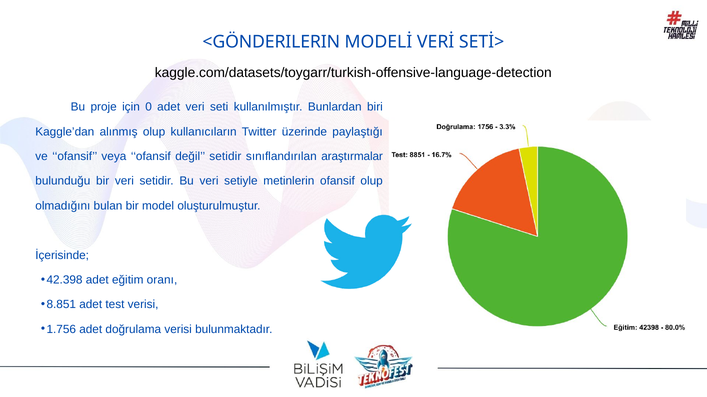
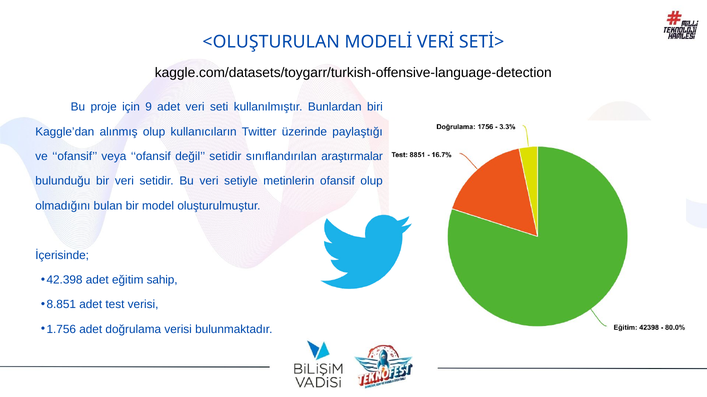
<GÖNDERILERIN: <GÖNDERILERIN -> <OLUŞTURULAN
0: 0 -> 9
oranı: oranı -> sahip
